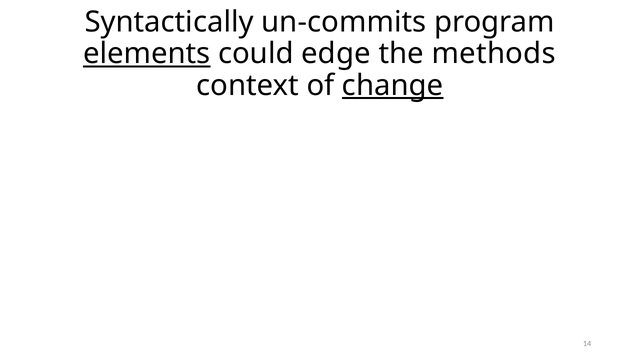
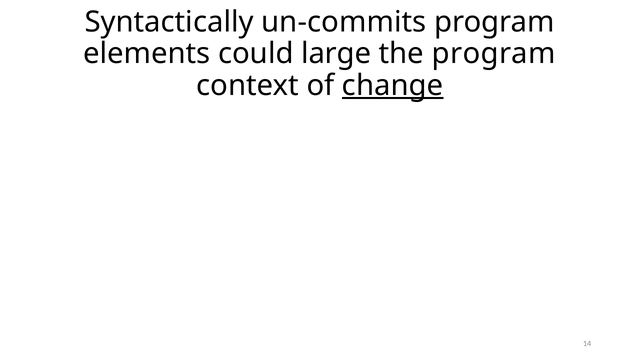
elements underline: present -> none
edge: edge -> large
the methods: methods -> program
